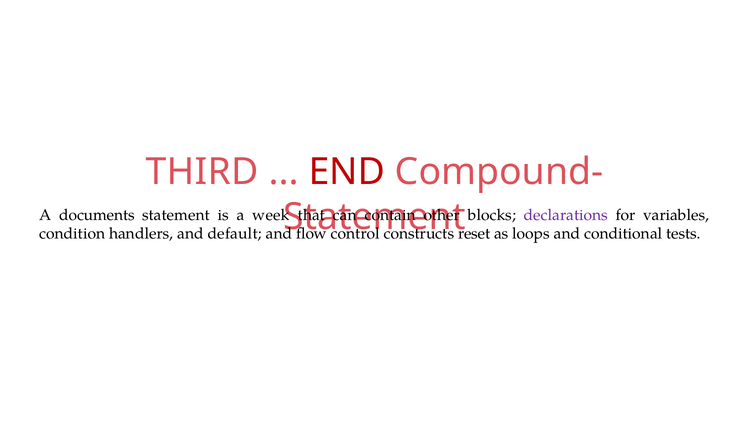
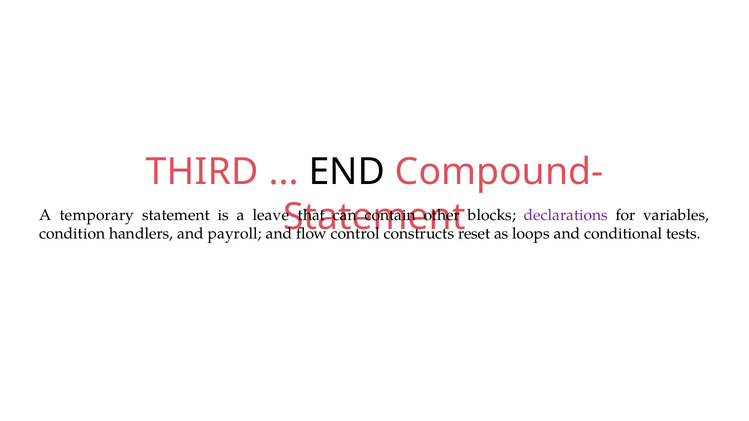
END colour: red -> black
documents: documents -> temporary
week: week -> leave
default: default -> payroll
